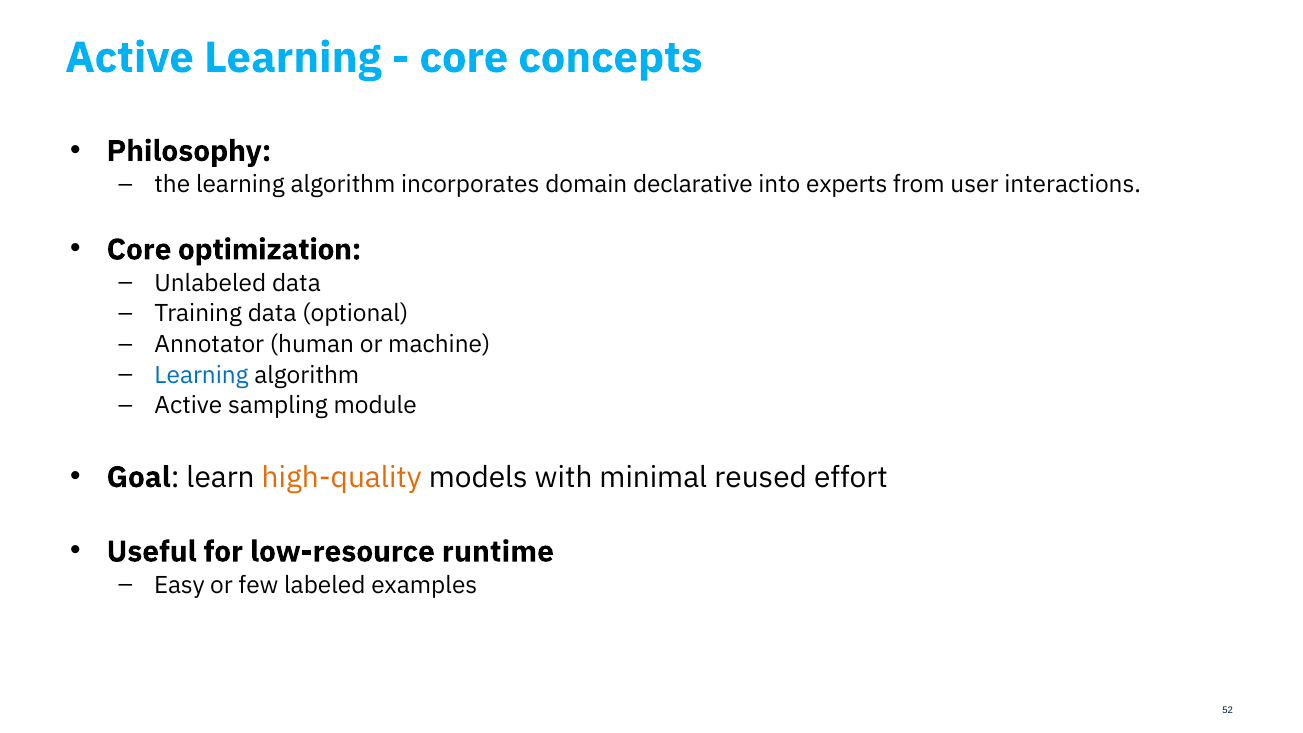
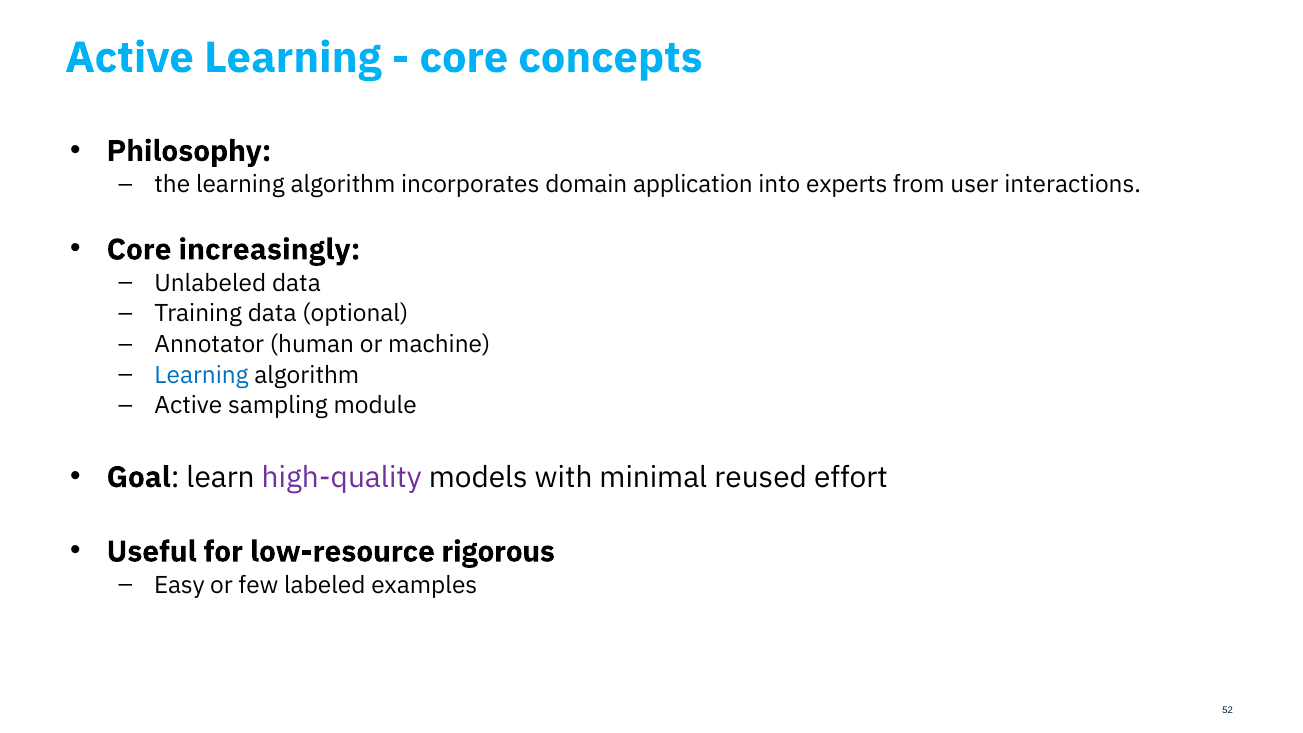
declarative: declarative -> application
optimization: optimization -> increasingly
high-quality colour: orange -> purple
runtime: runtime -> rigorous
